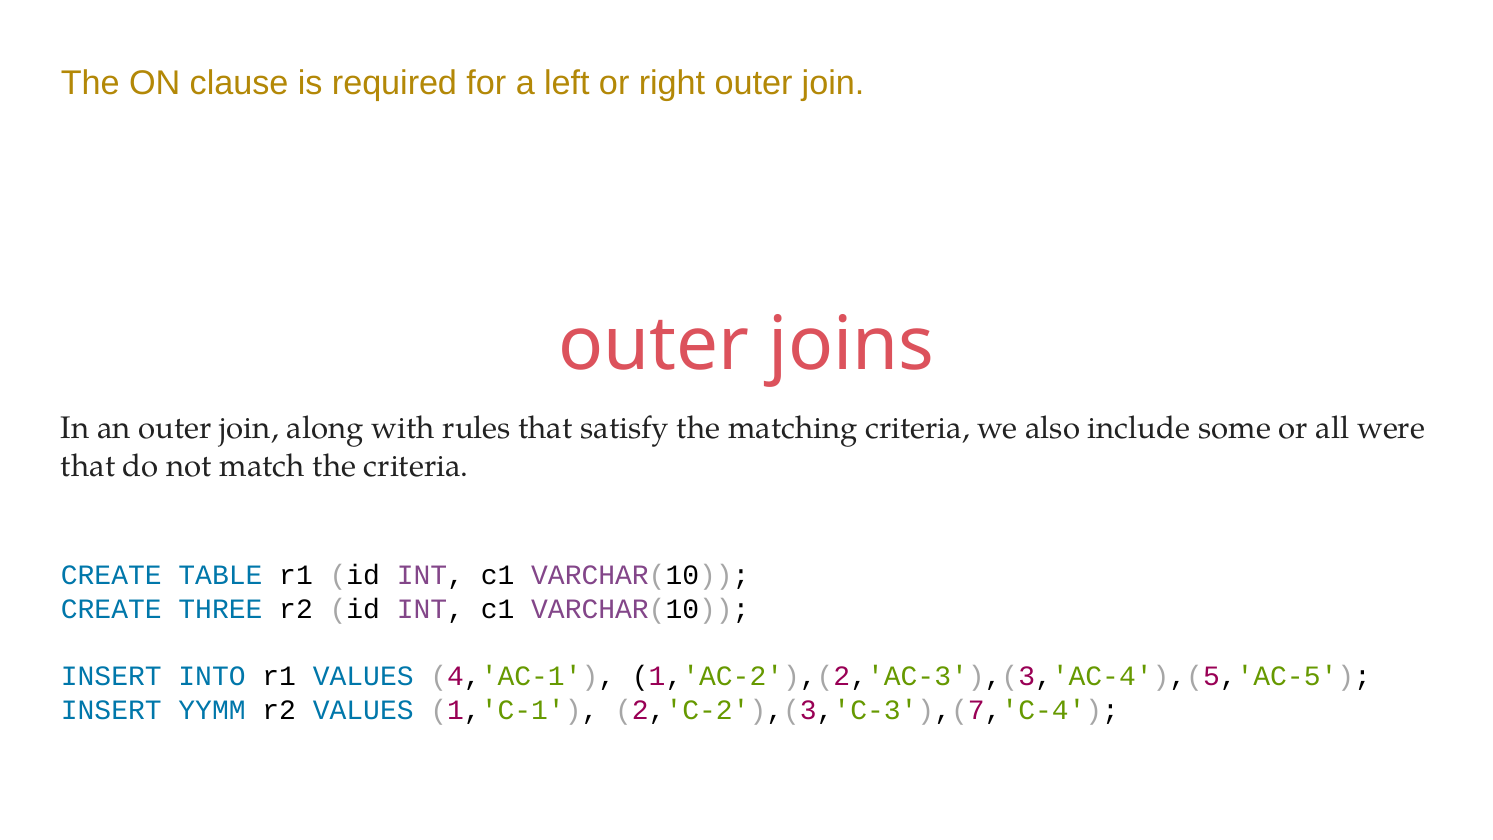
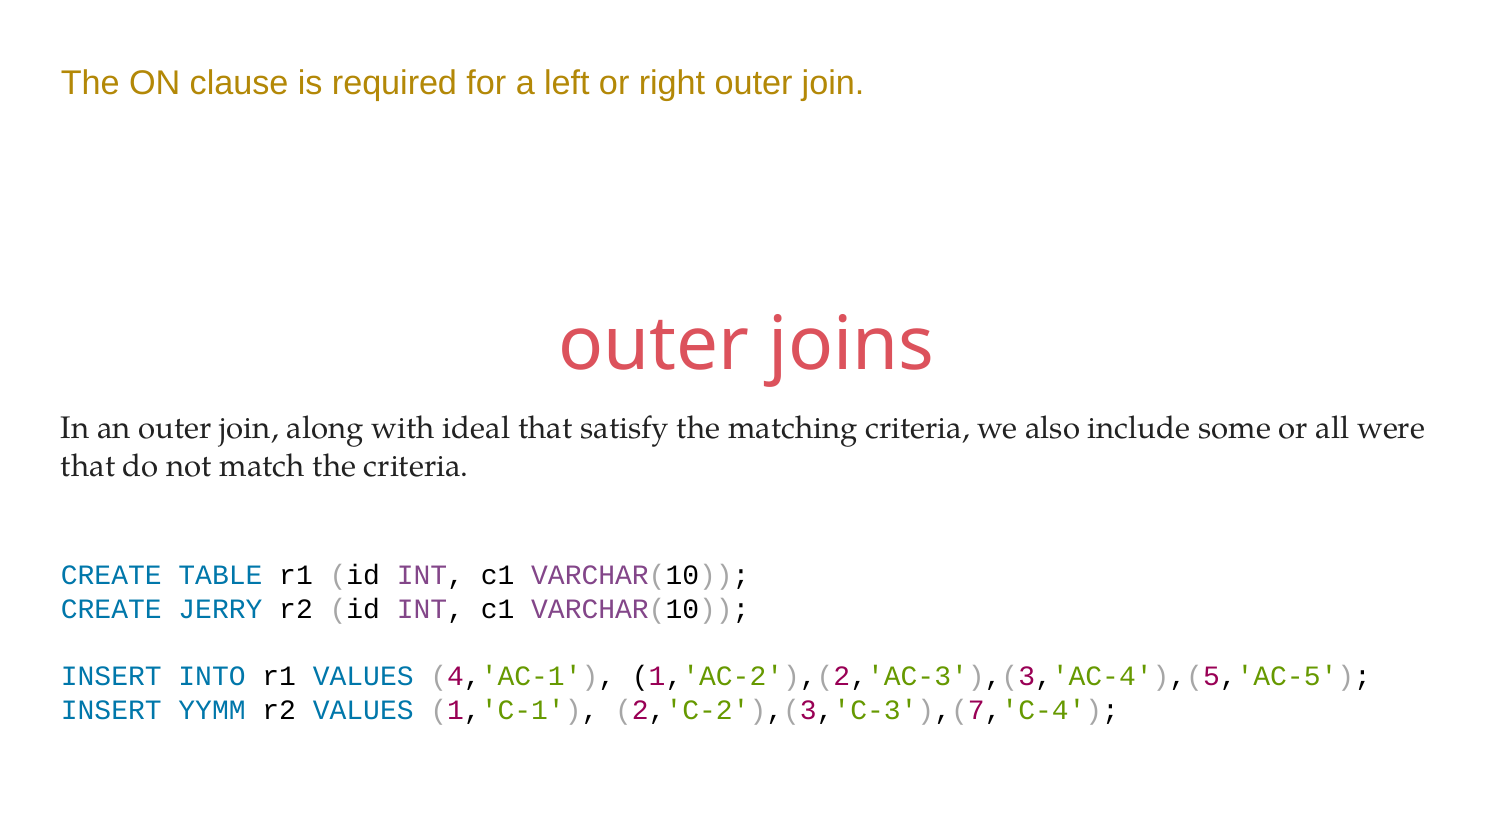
rules: rules -> ideal
THREE: THREE -> JERRY
